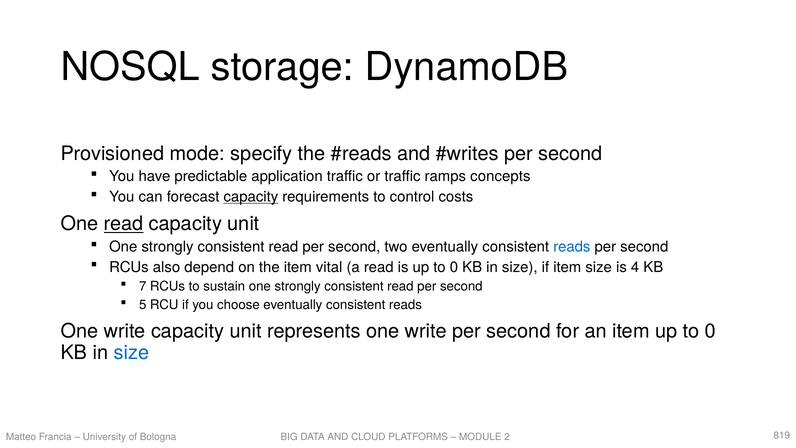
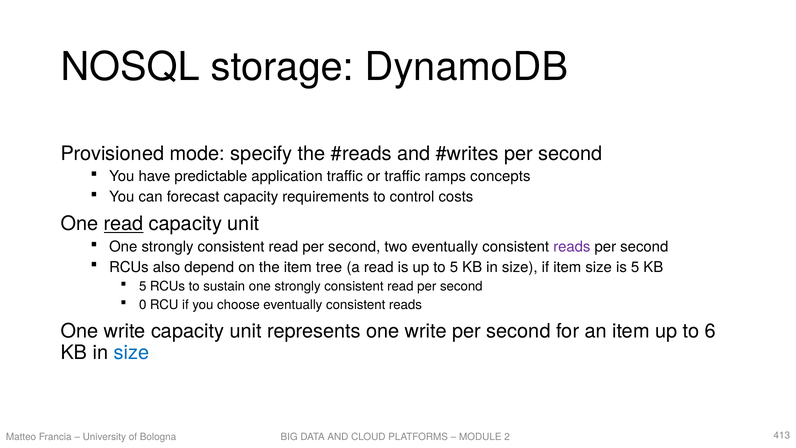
capacity at (251, 197) underline: present -> none
reads at (572, 247) colour: blue -> purple
vital: vital -> tree
is up to 0: 0 -> 5
is 4: 4 -> 5
7 at (143, 286): 7 -> 5
5: 5 -> 0
item up to 0: 0 -> 6
819: 819 -> 413
